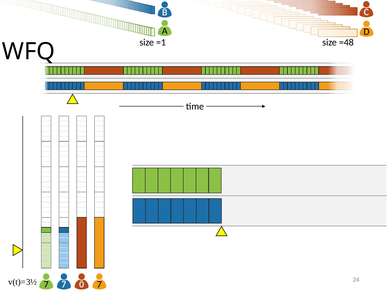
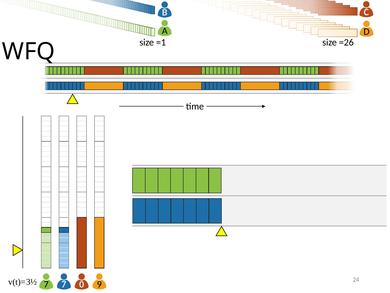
=48: =48 -> =26
0 7: 7 -> 9
